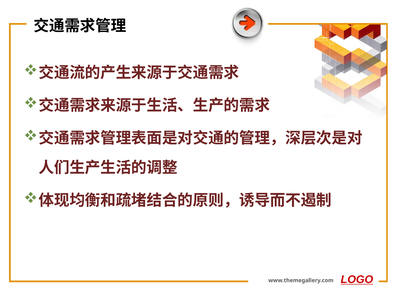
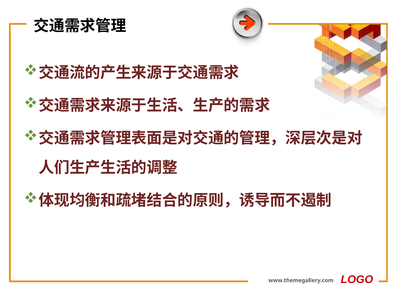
LOGO underline: present -> none
